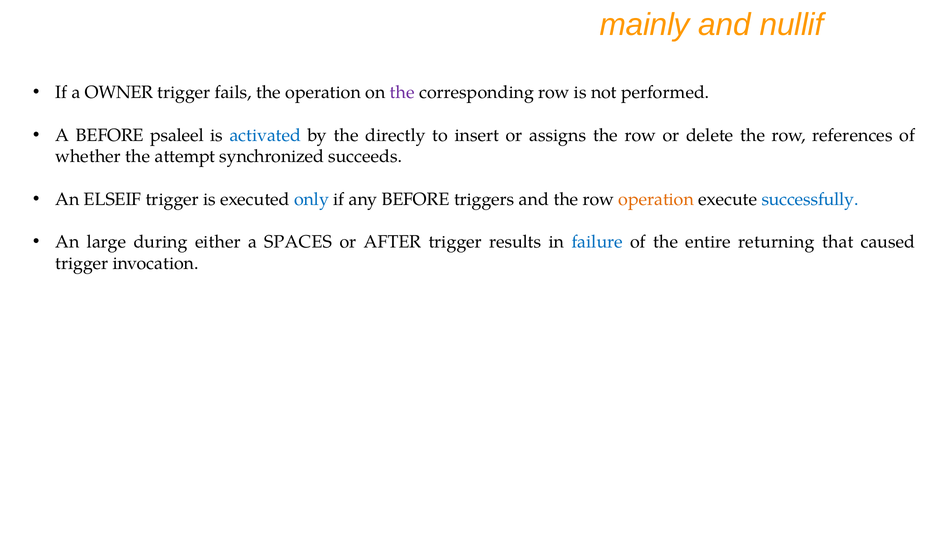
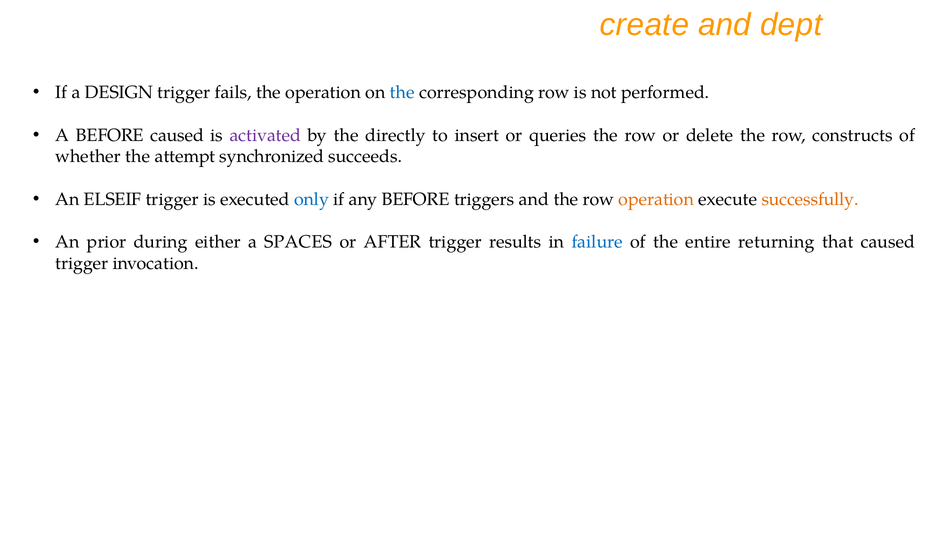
mainly: mainly -> create
nullif: nullif -> dept
OWNER: OWNER -> DESIGN
the at (402, 93) colour: purple -> blue
BEFORE psaleel: psaleel -> caused
activated colour: blue -> purple
assigns: assigns -> queries
references: references -> constructs
successfully colour: blue -> orange
large: large -> prior
